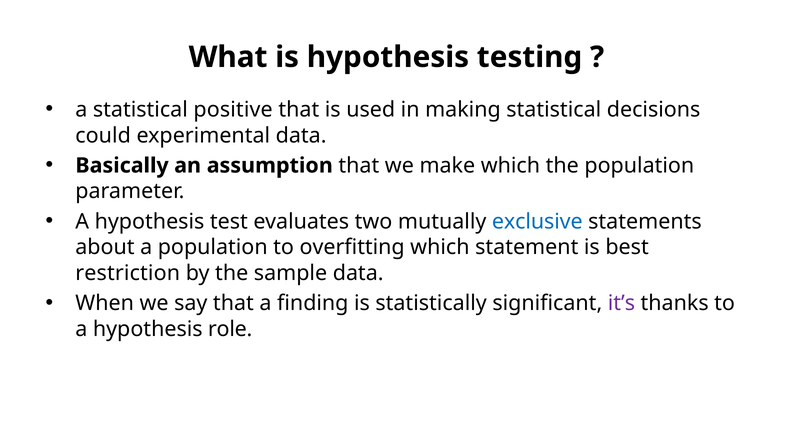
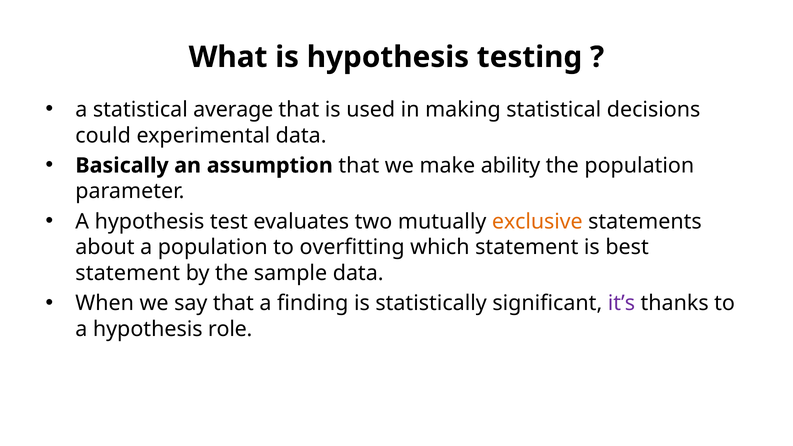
positive: positive -> average
make which: which -> ability
exclusive colour: blue -> orange
restriction at (128, 273): restriction -> statement
